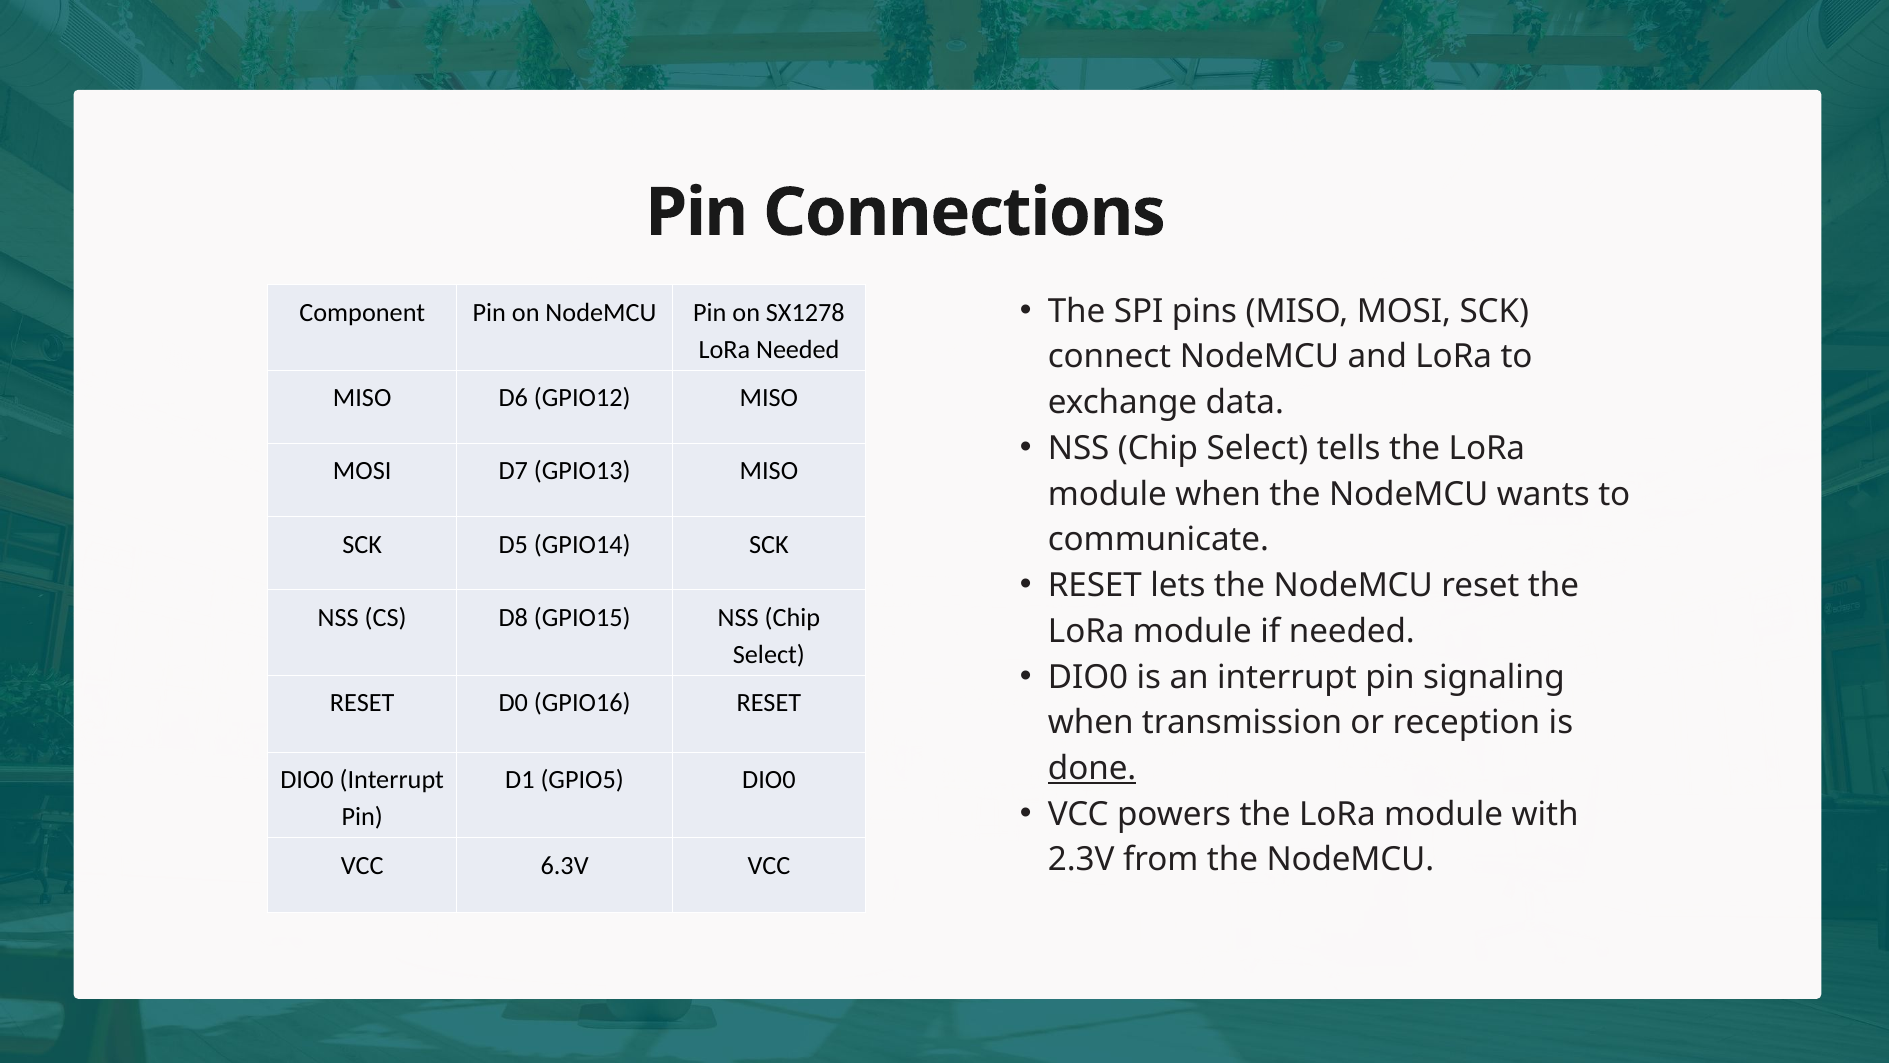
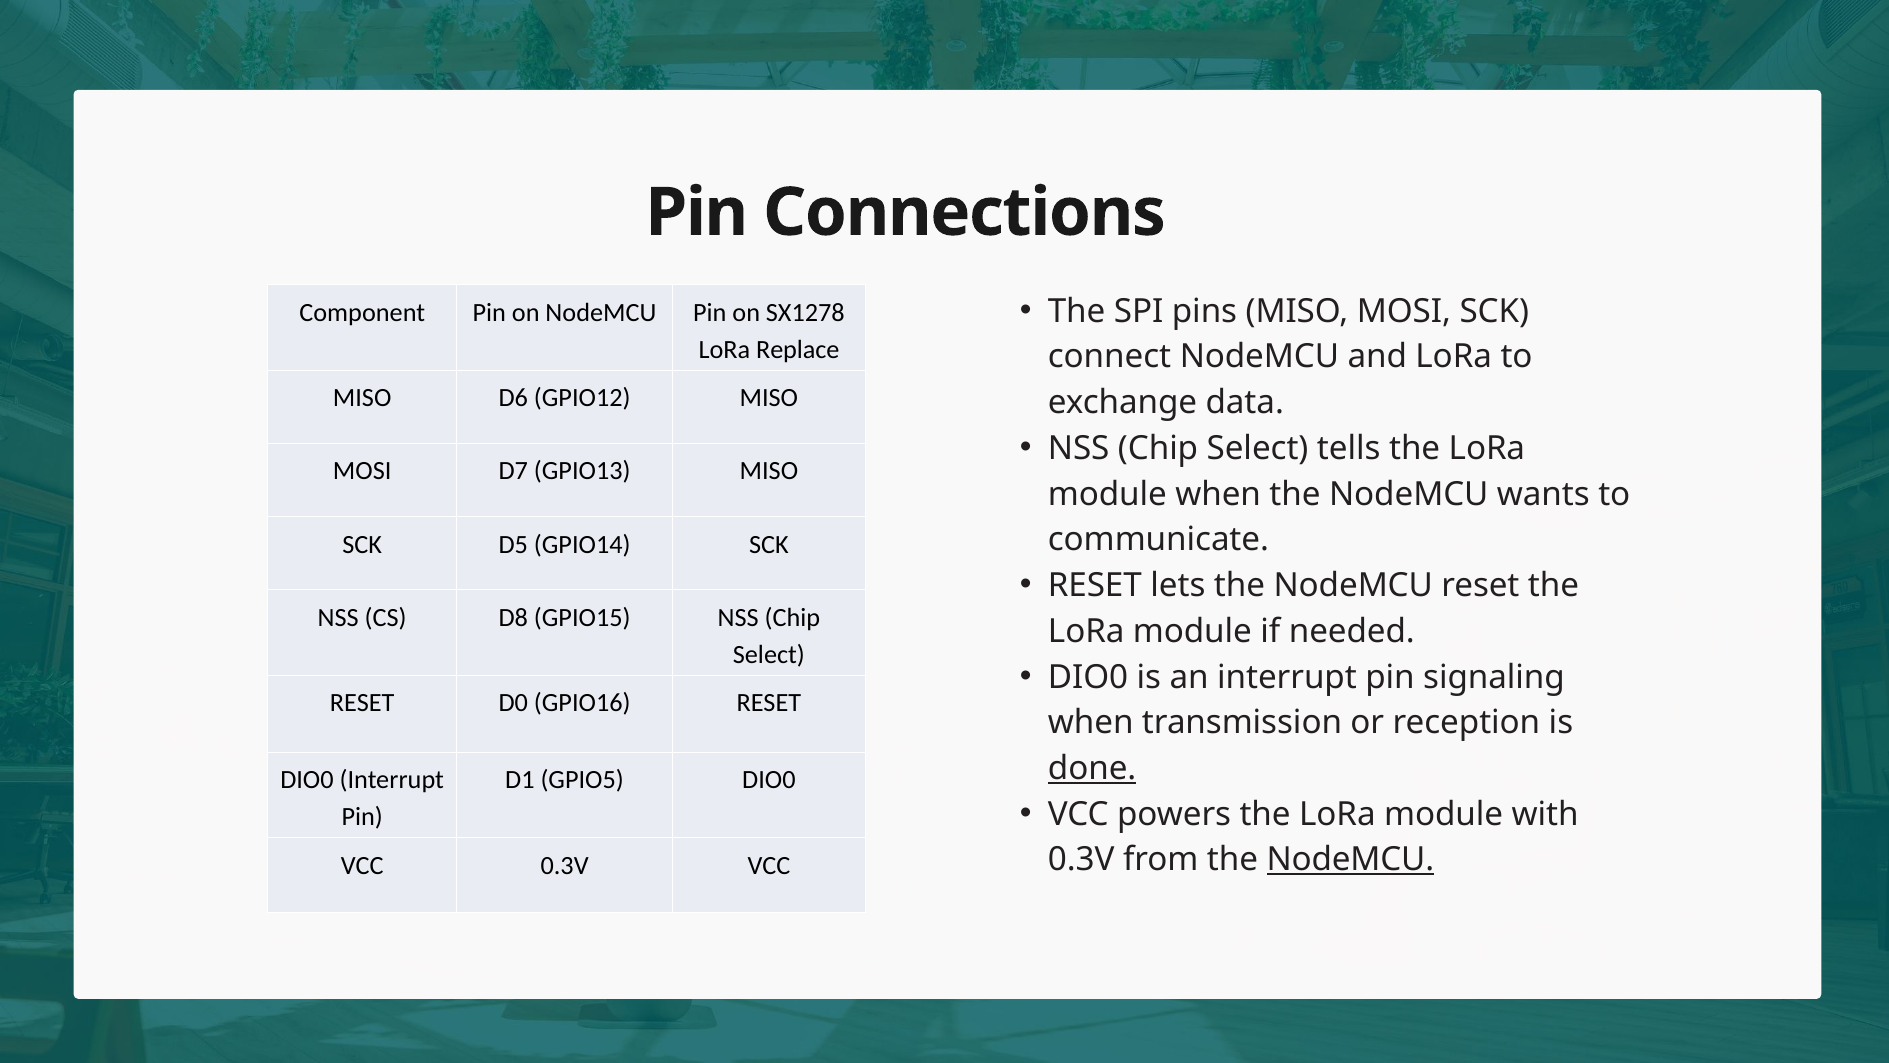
LoRa Needed: Needed -> Replace
2.3V at (1081, 860): 2.3V -> 0.3V
NodeMCU at (1350, 860) underline: none -> present
VCC 6.3V: 6.3V -> 0.3V
